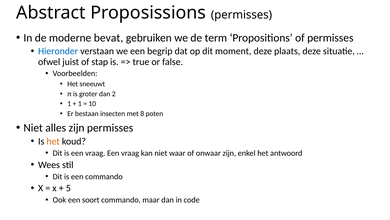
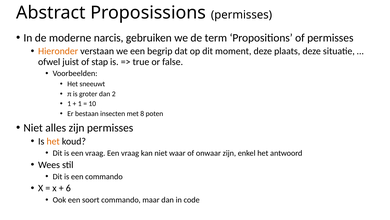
bevat: bevat -> narcis
Hieronder colour: blue -> orange
5: 5 -> 6
